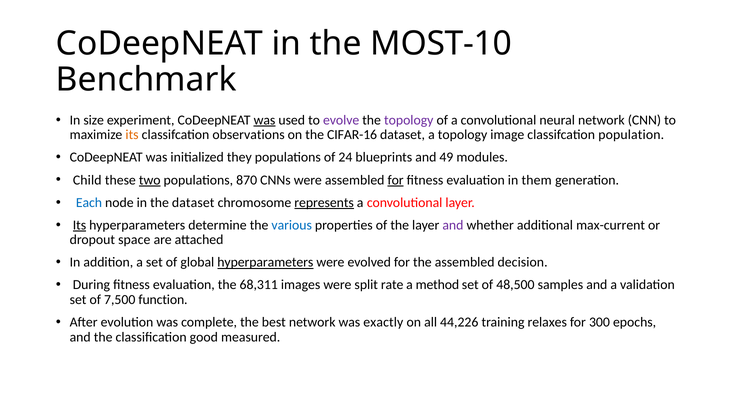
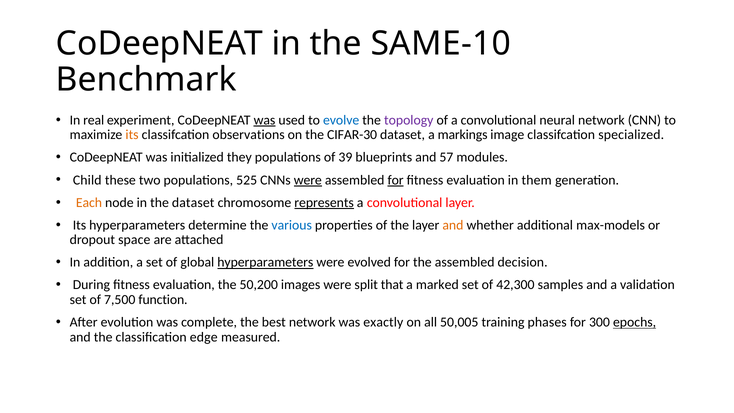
MOST-10: MOST-10 -> SAME-10
size: size -> real
evolve colour: purple -> blue
CIFAR-16: CIFAR-16 -> CIFAR-30
a topology: topology -> markings
population: population -> specialized
24: 24 -> 39
49: 49 -> 57
two underline: present -> none
870: 870 -> 525
were at (308, 180) underline: none -> present
Each colour: blue -> orange
Its at (79, 225) underline: present -> none
and at (453, 225) colour: purple -> orange
max-current: max-current -> max-models
68,311: 68,311 -> 50,200
rate: rate -> that
method: method -> marked
48,500: 48,500 -> 42,300
44,226: 44,226 -> 50,005
relaxes: relaxes -> phases
epochs underline: none -> present
good: good -> edge
